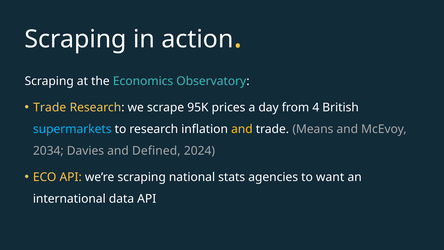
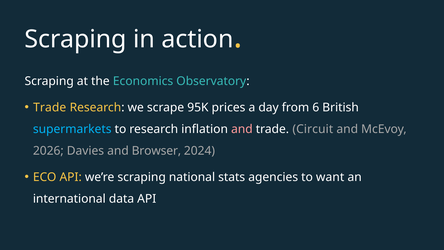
4: 4 -> 6
and at (242, 129) colour: yellow -> pink
Means: Means -> Circuit
2034: 2034 -> 2026
Defined: Defined -> Browser
